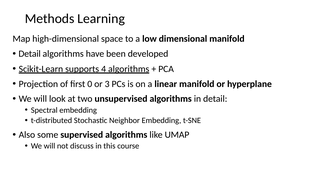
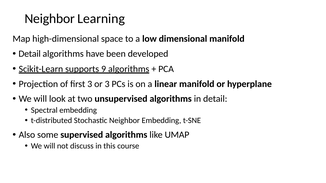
Methods at (50, 19): Methods -> Neighbor
4: 4 -> 9
first 0: 0 -> 3
